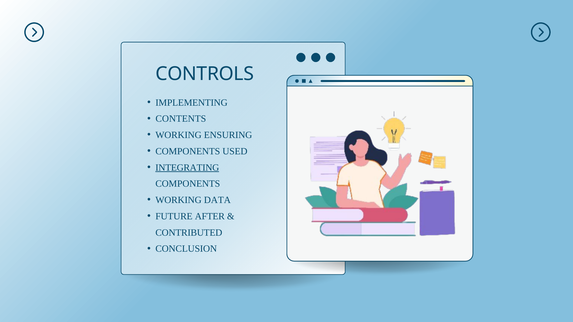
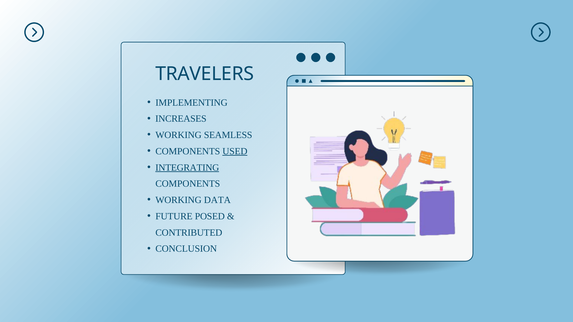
CONTROLS: CONTROLS -> TRAVELERS
CONTENTS: CONTENTS -> INCREASES
ENSURING: ENSURING -> SEAMLESS
USED underline: none -> present
AFTER: AFTER -> POSED
